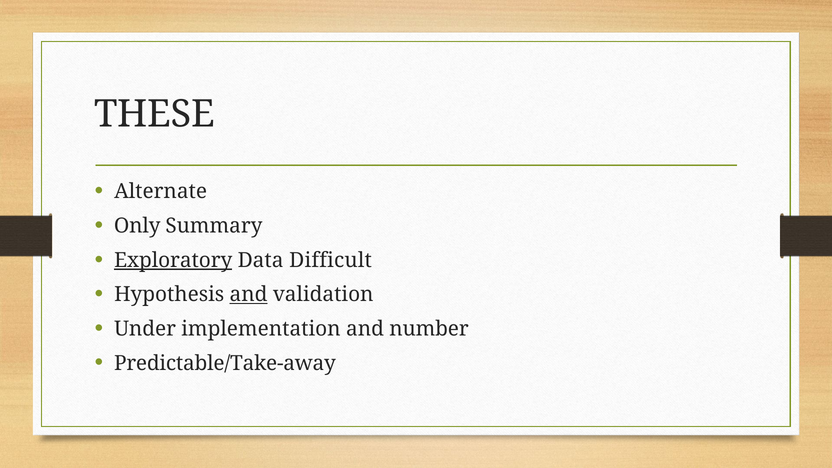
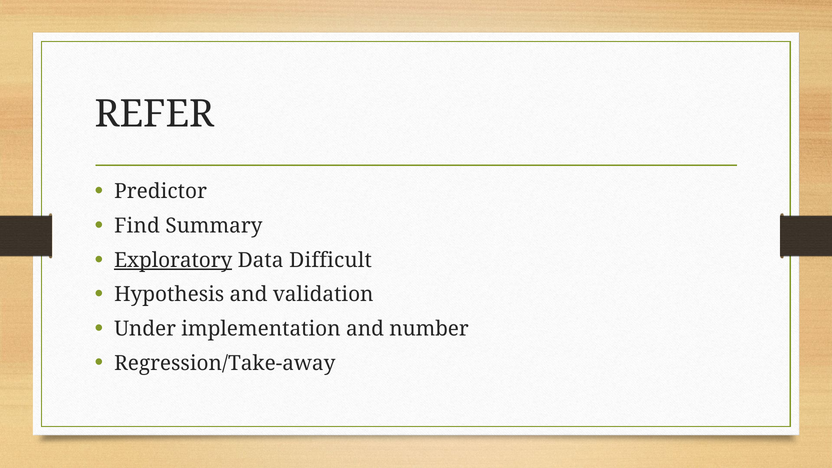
THESE: THESE -> REFER
Alternate: Alternate -> Predictor
Only: Only -> Find
and at (249, 295) underline: present -> none
Predictable/Take-away: Predictable/Take-away -> Regression/Take-away
